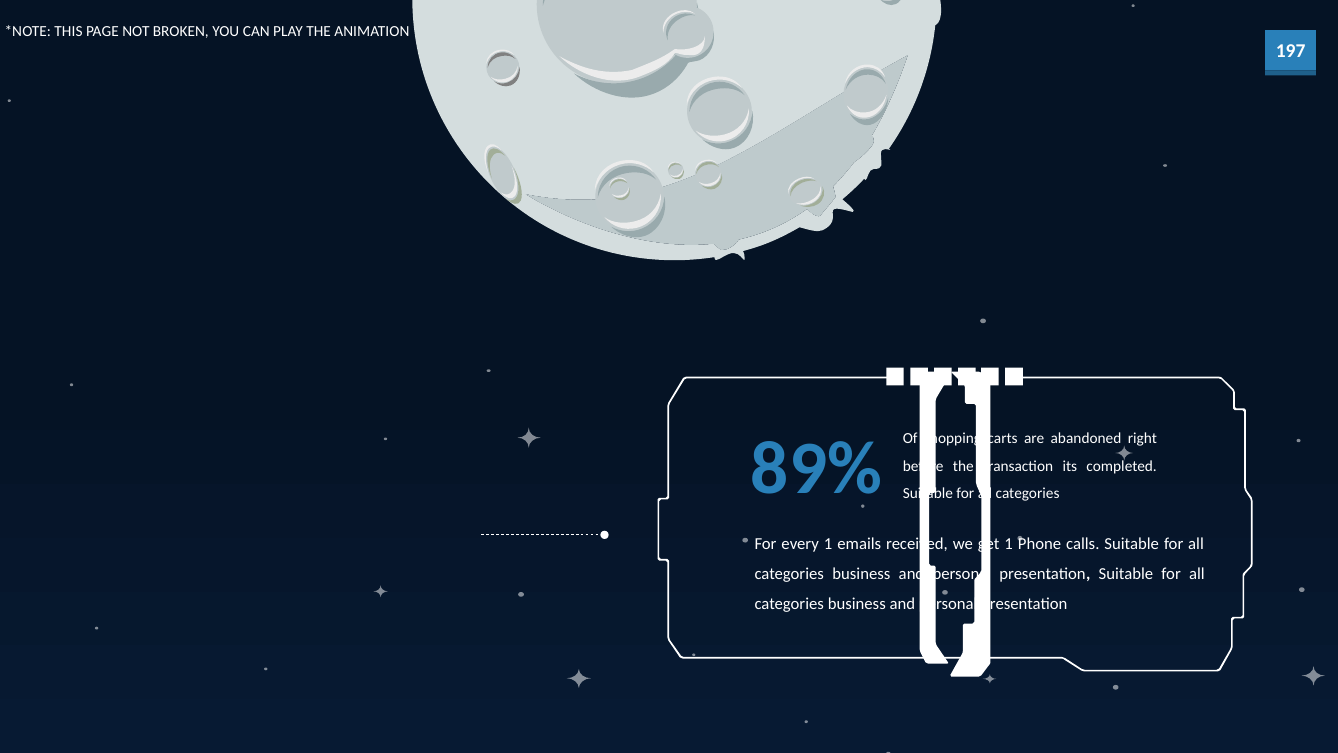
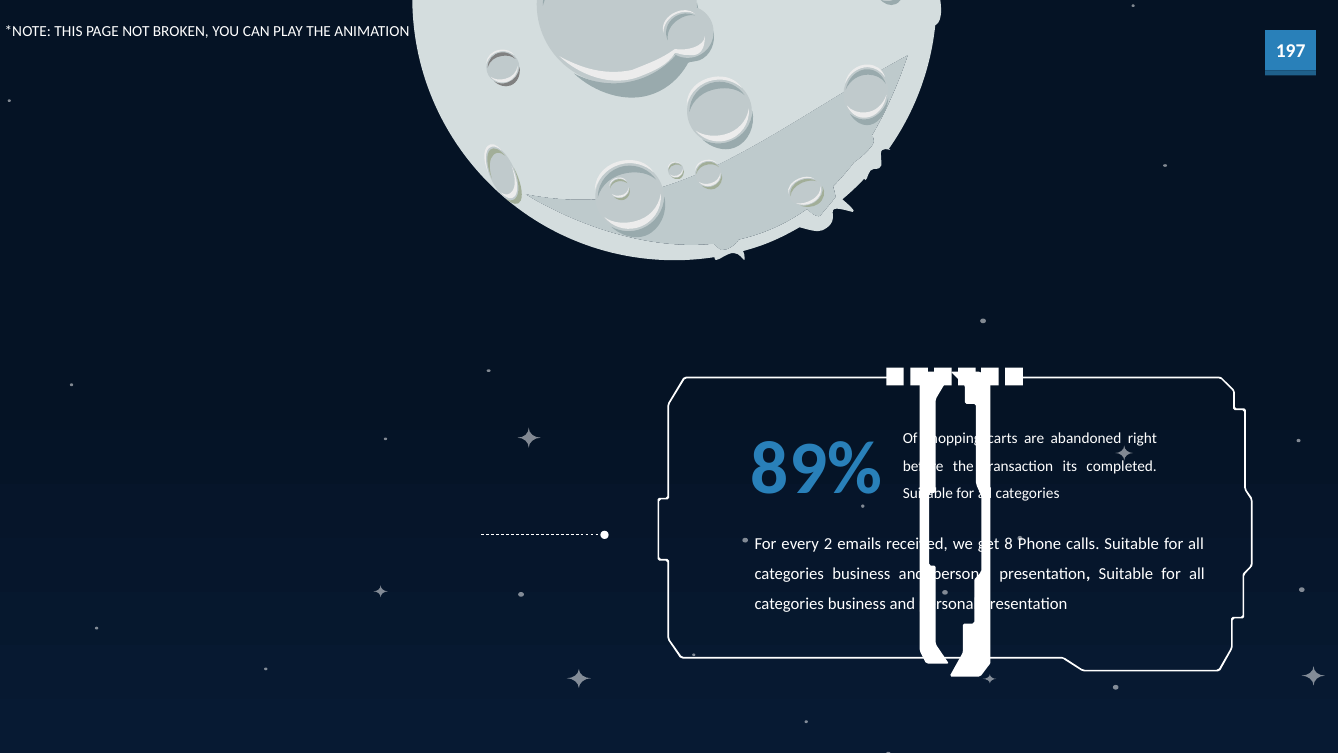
every 1: 1 -> 2
get 1: 1 -> 8
